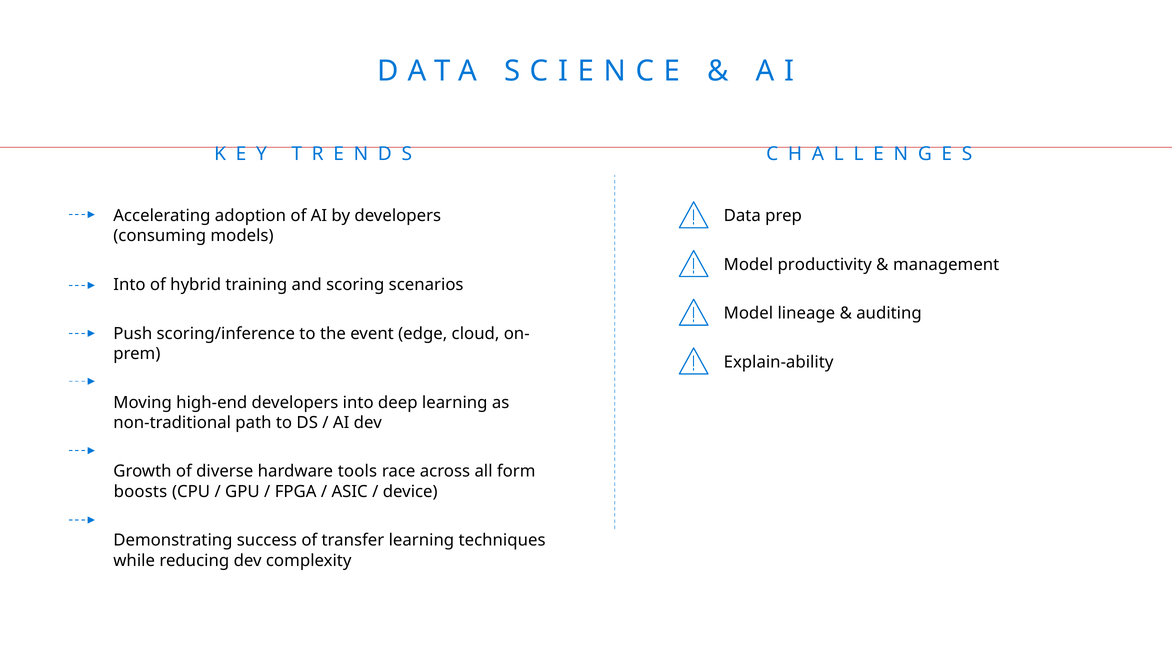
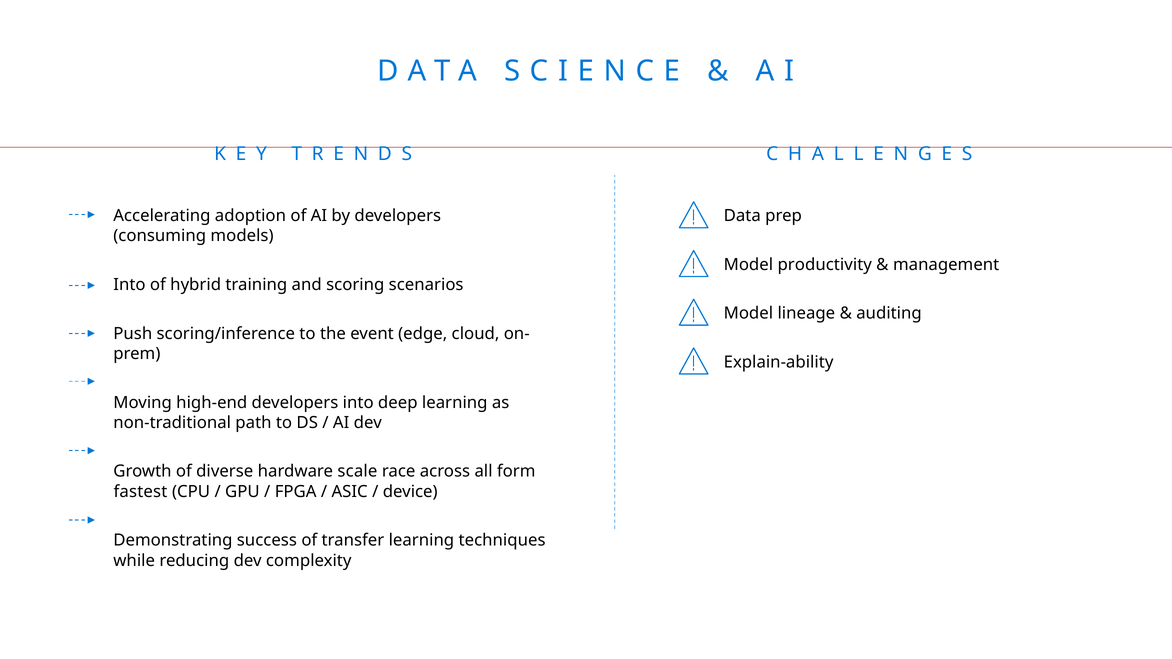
tools: tools -> scale
boosts: boosts -> fastest
